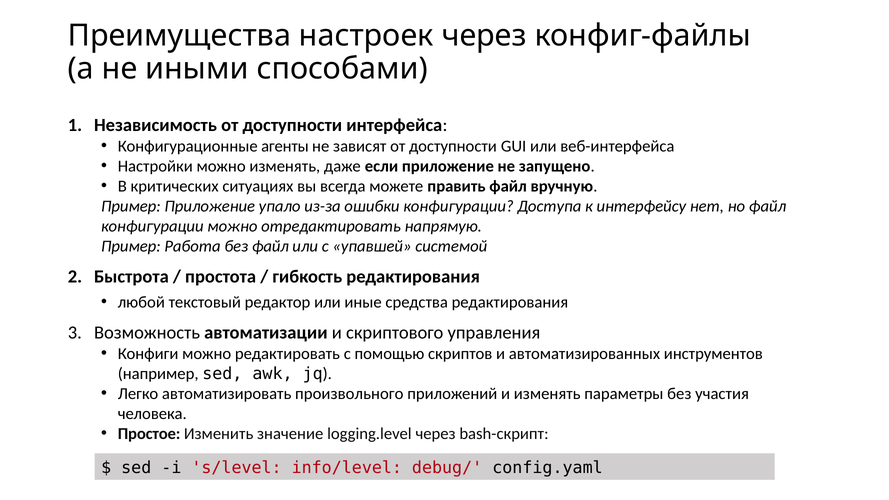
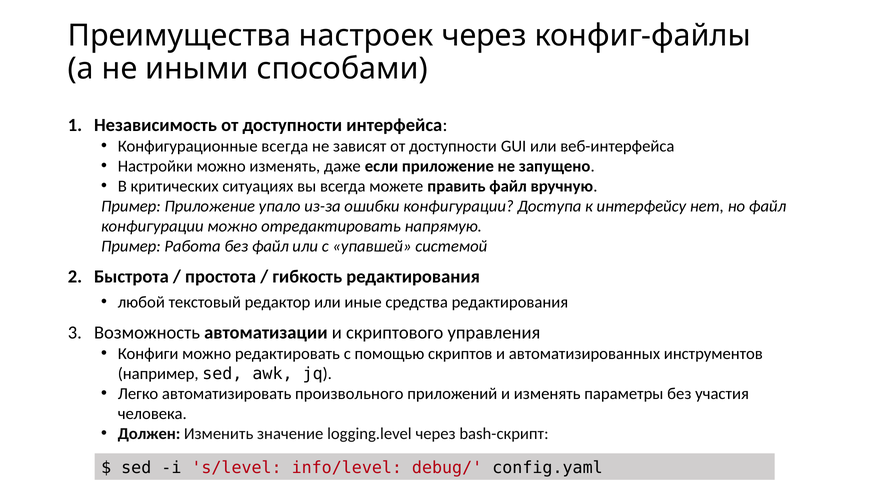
Конфигурационные агенты: агенты -> всегда
Простое: Простое -> Должен
